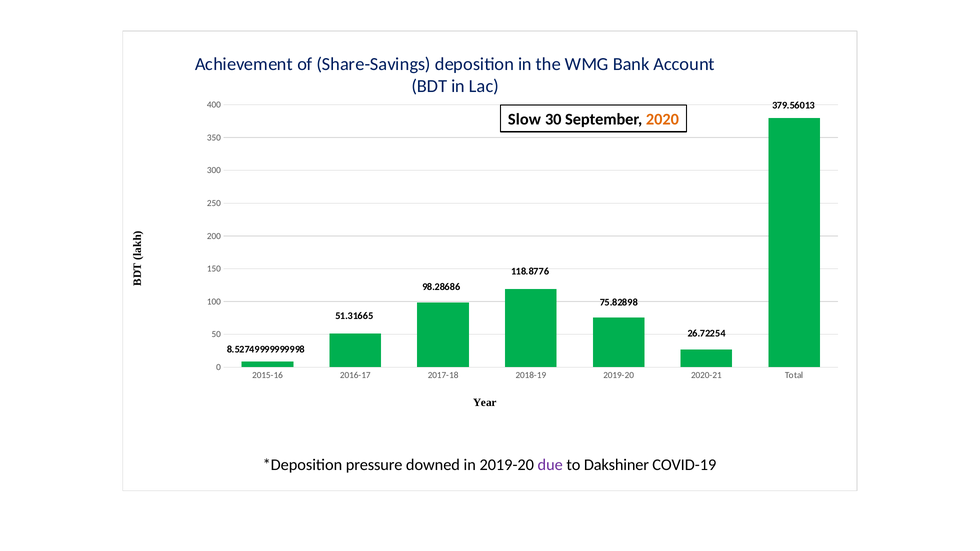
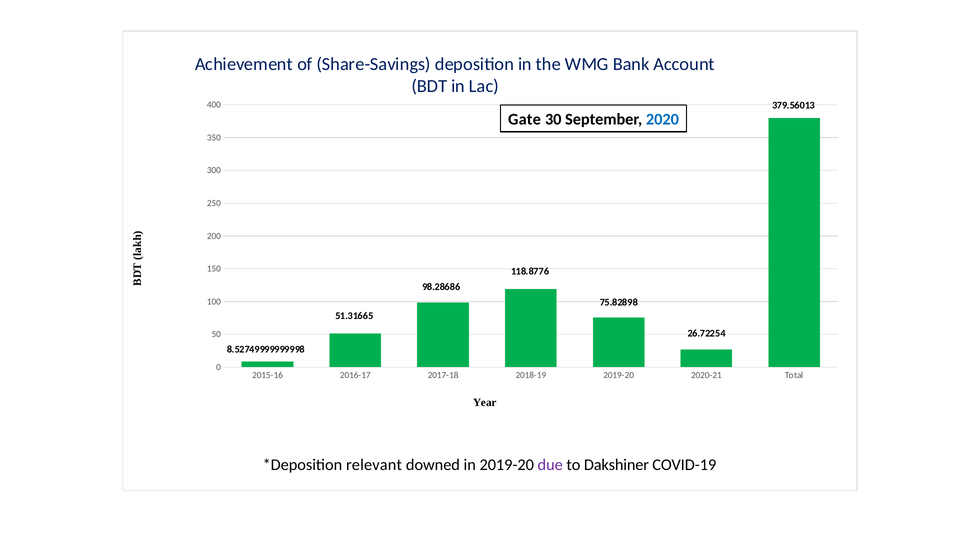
Slow: Slow -> Gate
2020 colour: orange -> blue
pressure: pressure -> relevant
